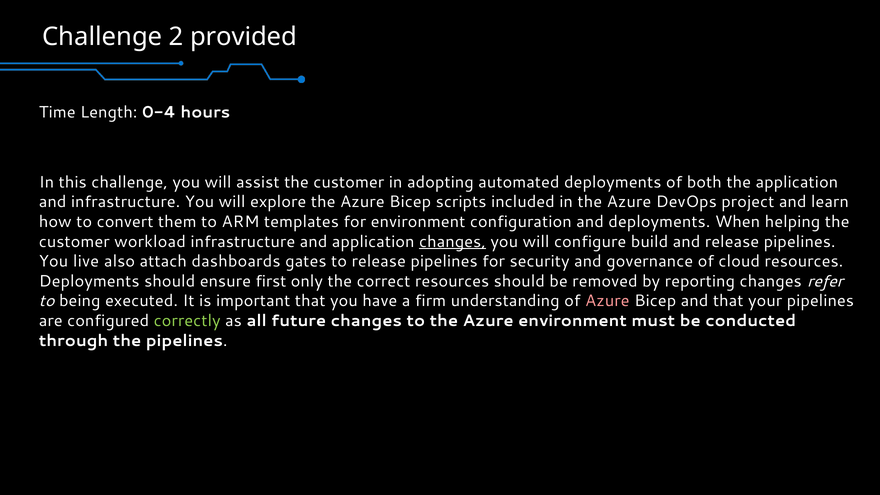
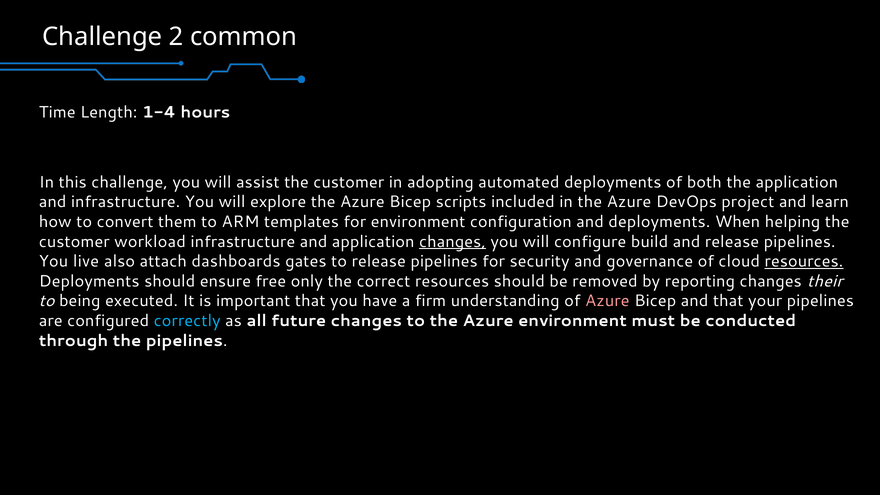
provided: provided -> common
0-4: 0-4 -> 1-4
resources at (804, 261) underline: none -> present
first: first -> free
refer: refer -> their
correctly colour: light green -> light blue
